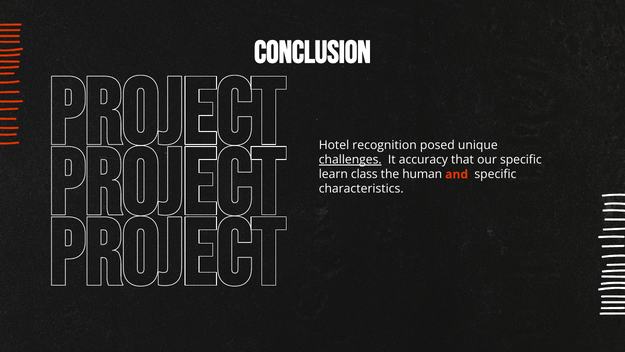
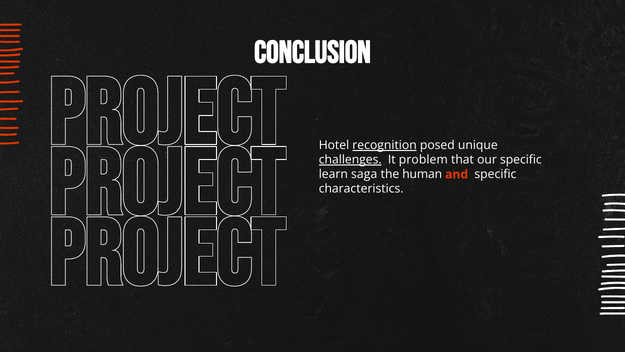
recognition underline: none -> present
accuracy: accuracy -> problem
class: class -> saga
